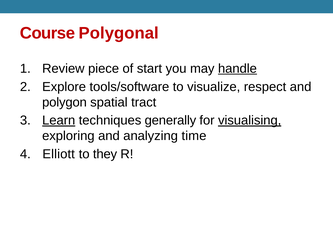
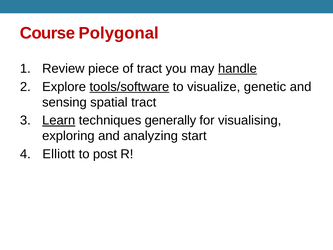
of start: start -> tract
tools/software underline: none -> present
respect: respect -> genetic
polygon: polygon -> sensing
visualising underline: present -> none
time: time -> start
they: they -> post
